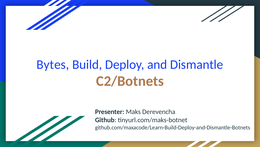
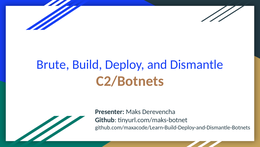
Bytes: Bytes -> Brute
